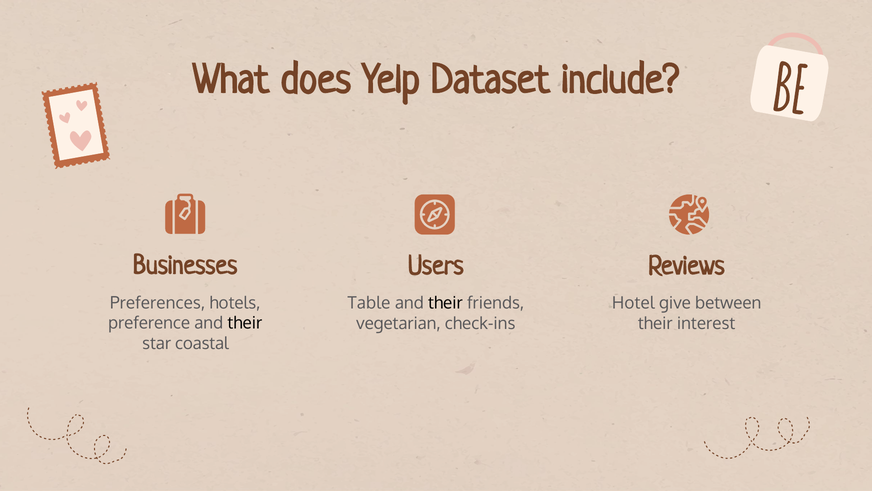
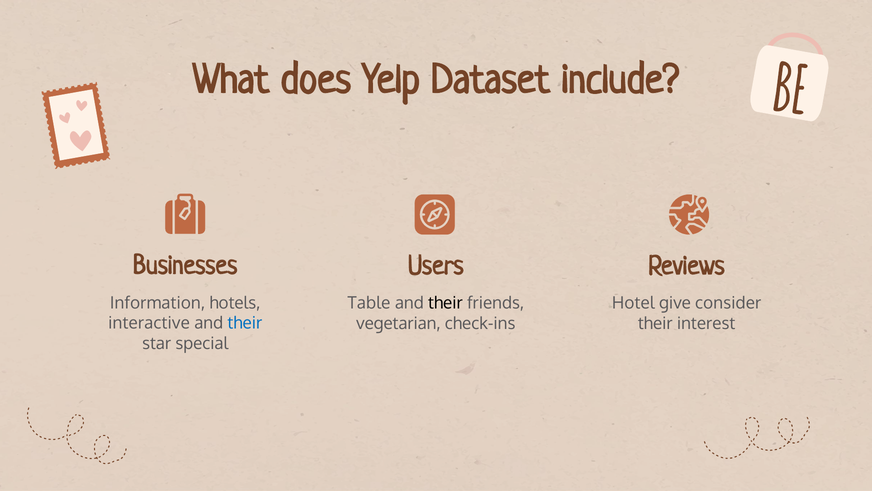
Preferences: Preferences -> Information
between: between -> consider
preference: preference -> interactive
their at (245, 323) colour: black -> blue
coastal: coastal -> special
